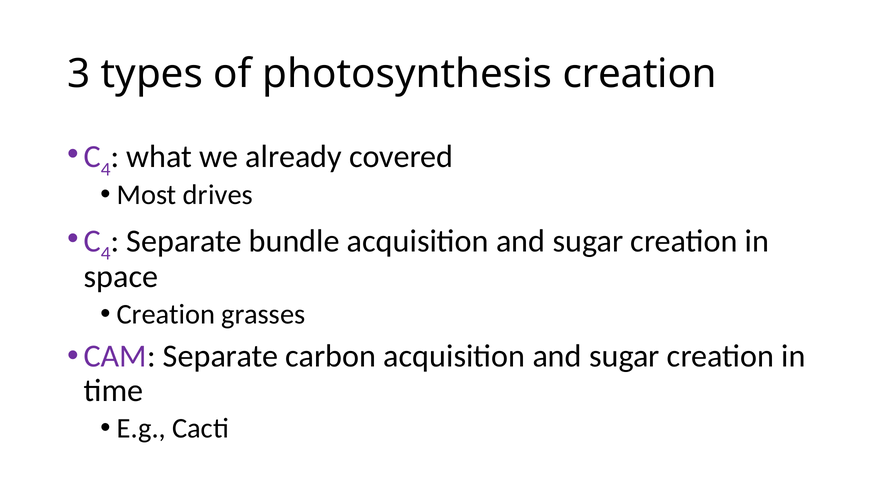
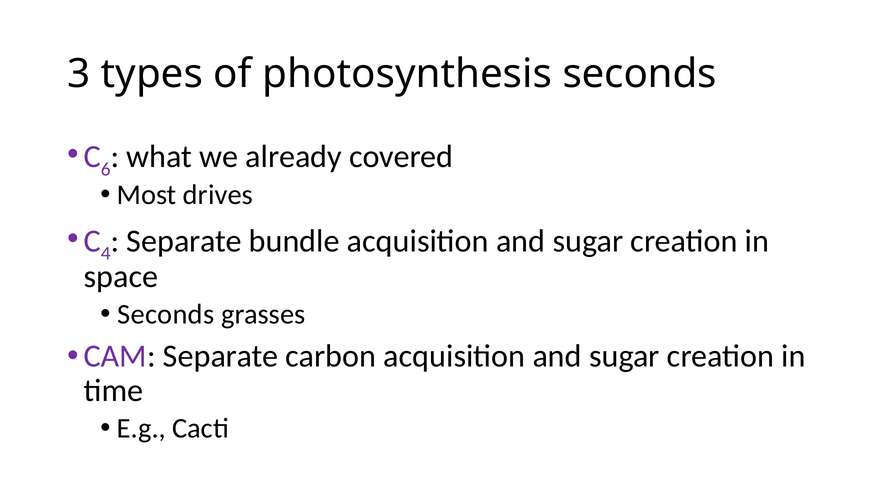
photosynthesis creation: creation -> seconds
4 at (106, 169): 4 -> 6
Creation at (166, 314): Creation -> Seconds
